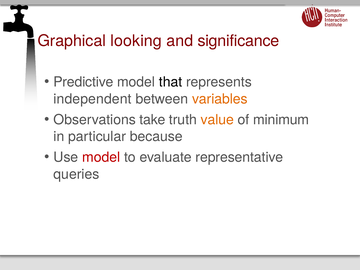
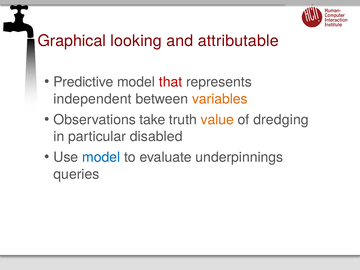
significance: significance -> attributable
that colour: black -> red
minimum: minimum -> dredging
because: because -> disabled
model at (101, 157) colour: red -> blue
representative: representative -> underpinnings
